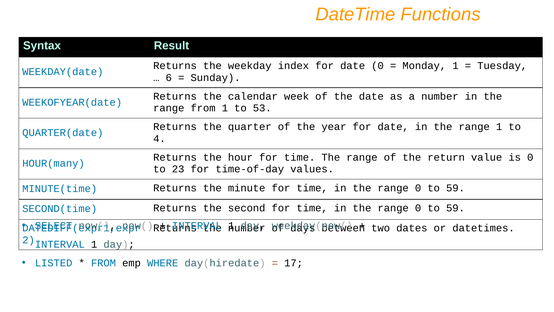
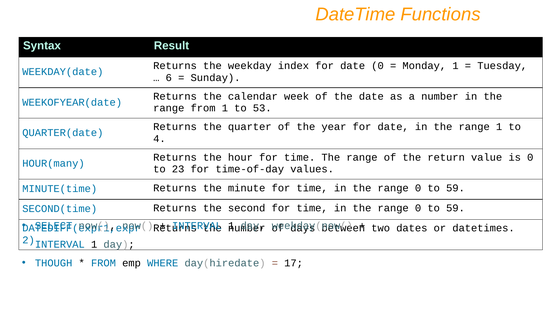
LISTED: LISTED -> THOUGH
